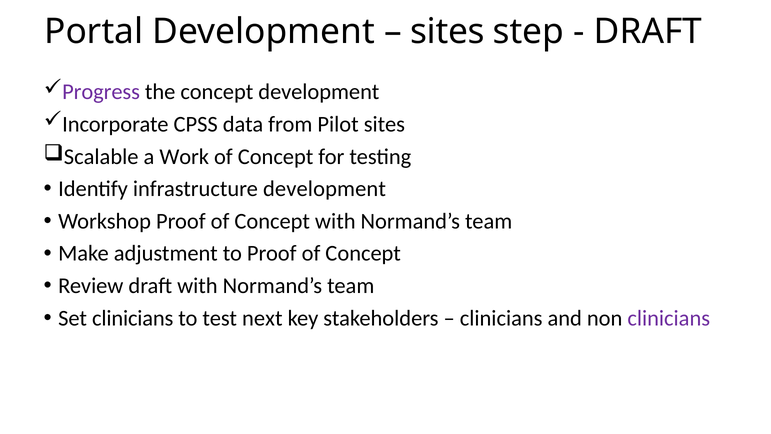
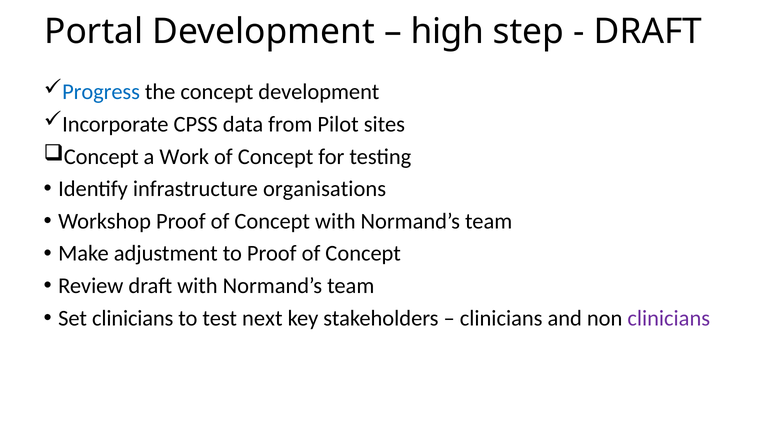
sites at (447, 31): sites -> high
Progress colour: purple -> blue
Scalable at (101, 156): Scalable -> Concept
infrastructure development: development -> organisations
